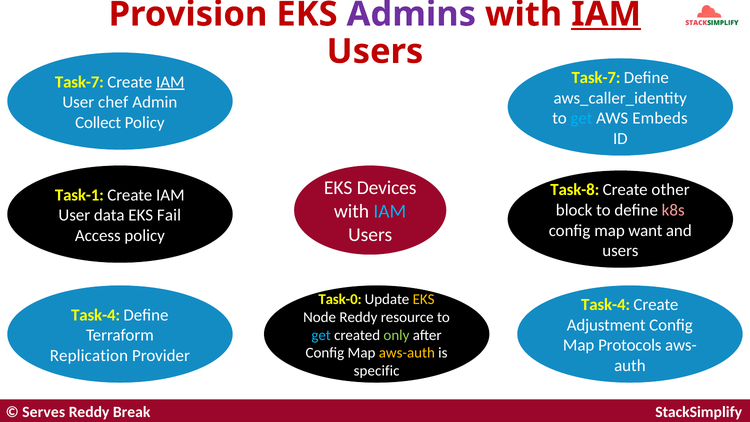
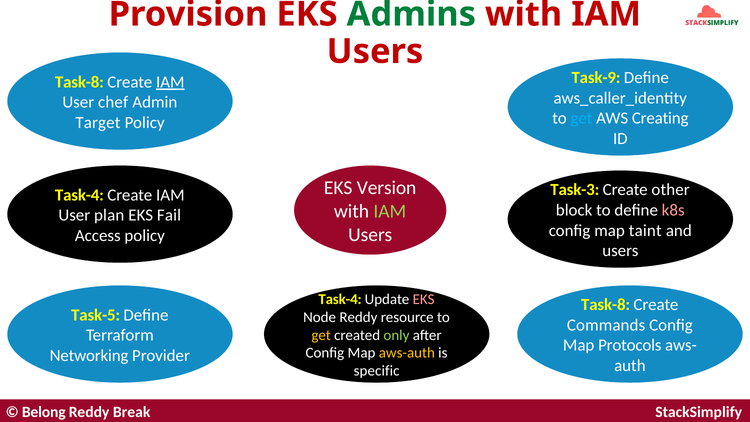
Admins colour: purple -> green
IAM at (606, 14) underline: present -> none
Task-7 at (596, 78): Task-7 -> Task-9
Task-7 at (79, 82): Task-7 -> Task-8
Embeds: Embeds -> Creating
Collect: Collect -> Target
Devices: Devices -> Version
Task-8: Task-8 -> Task-3
Task-1 at (79, 195): Task-1 -> Task-4
IAM at (390, 211) colour: light blue -> light green
data: data -> plan
want: want -> taint
Task-0 at (340, 299): Task-0 -> Task-4
EKS at (424, 299) colour: yellow -> pink
Task-4 at (606, 305): Task-4 -> Task-8
Task-4 at (96, 315): Task-4 -> Task-5
Adjustment: Adjustment -> Commands
get at (321, 335) colour: light blue -> yellow
Replication: Replication -> Networking
Serves: Serves -> Belong
